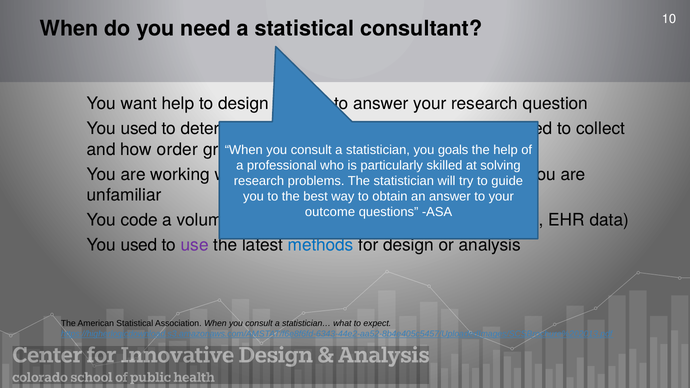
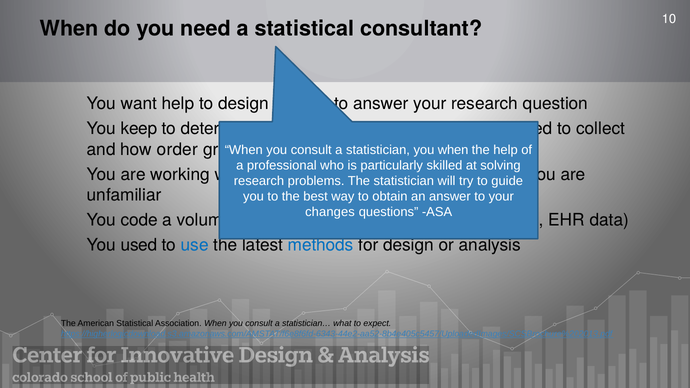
used at (139, 129): used -> keep
you goals: goals -> when
outcome: outcome -> changes
use colour: purple -> blue
